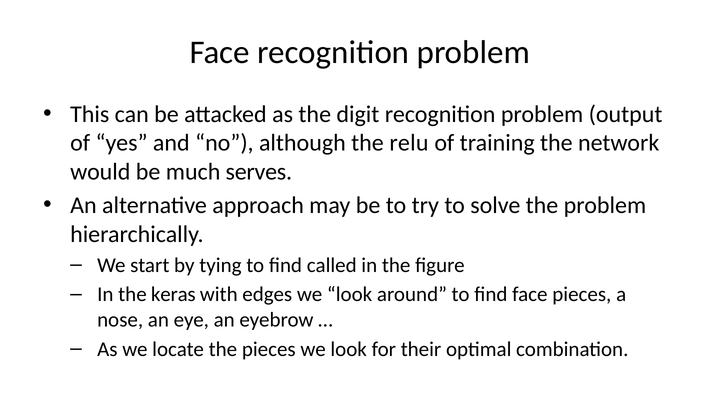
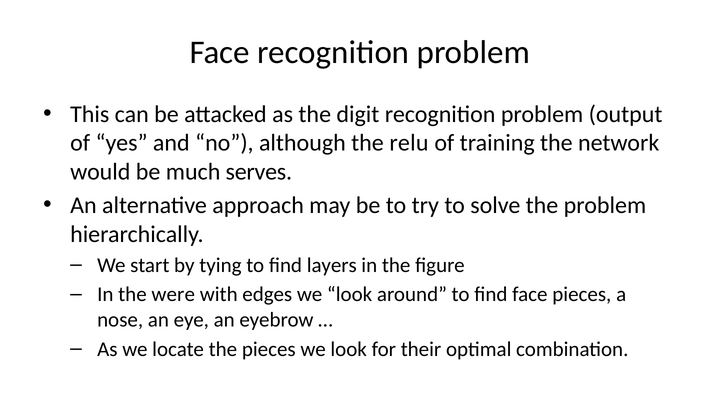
called: called -> layers
keras: keras -> were
